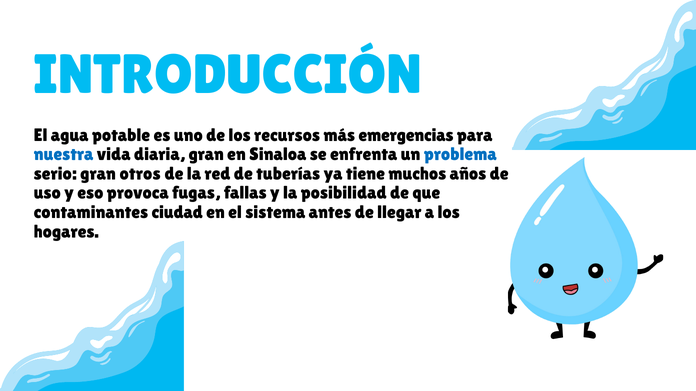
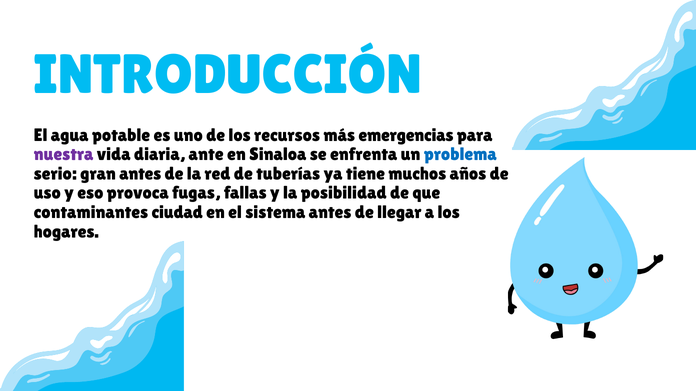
nuestra colour: blue -> purple
diaria gran: gran -> ante
gran otros: otros -> antes
